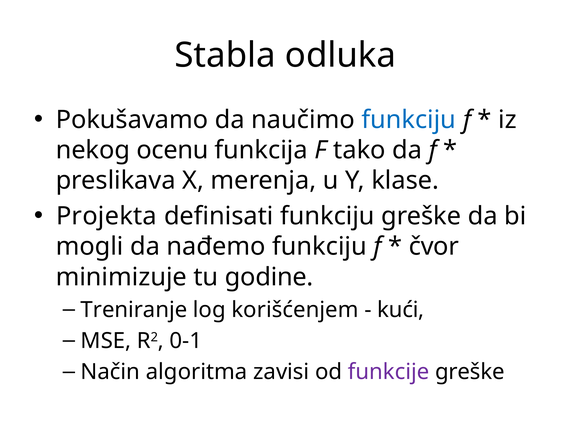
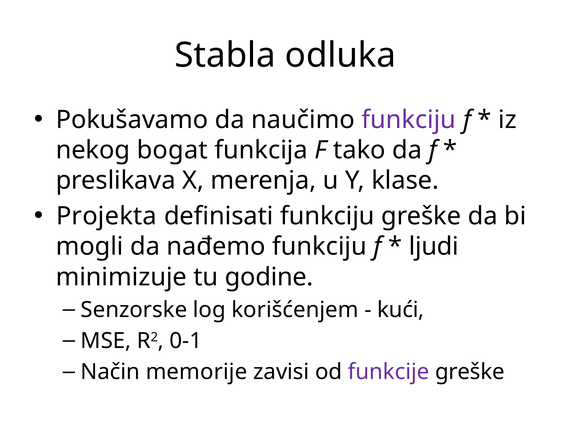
funkciju at (409, 120) colour: blue -> purple
ocenu: ocenu -> bogat
čvor: čvor -> ljudi
Treniranje: Treniranje -> Senzorske
algoritma: algoritma -> memorije
